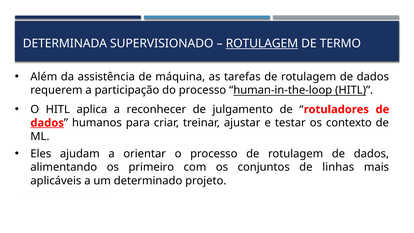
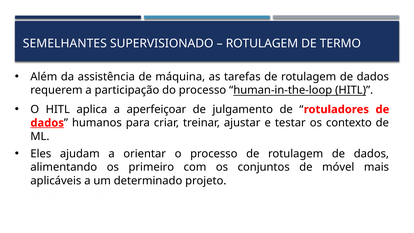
DETERMINADA: DETERMINADA -> SEMELHANTES
ROTULAGEM at (262, 44) underline: present -> none
reconhecer: reconhecer -> aperfeiçoar
linhas: linhas -> móvel
